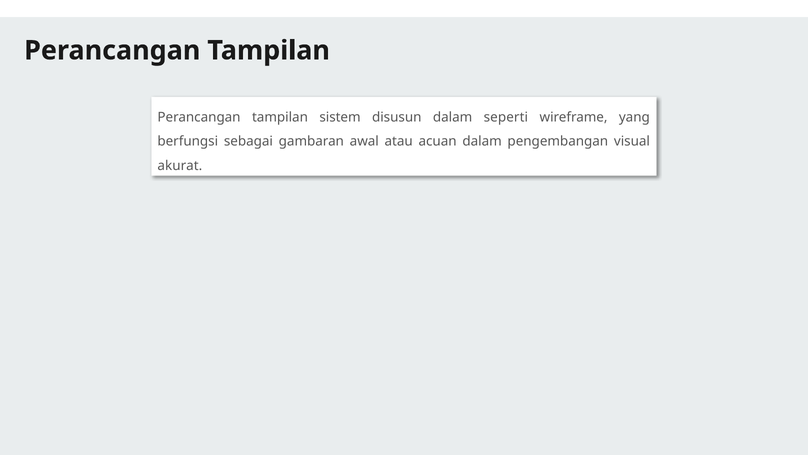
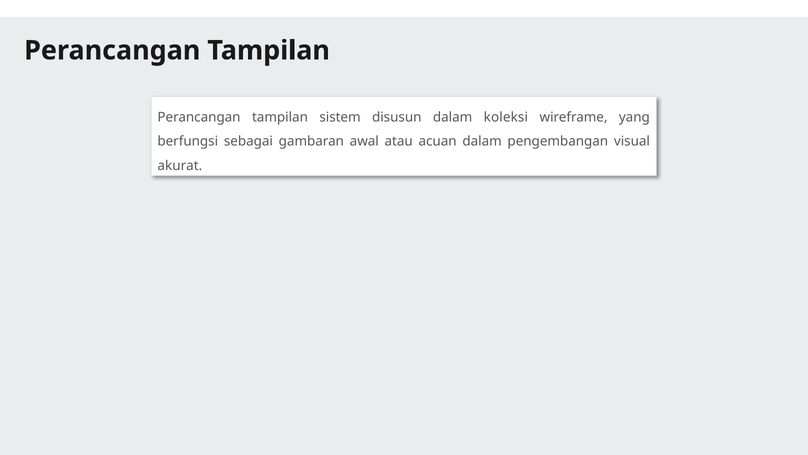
seperti: seperti -> koleksi
